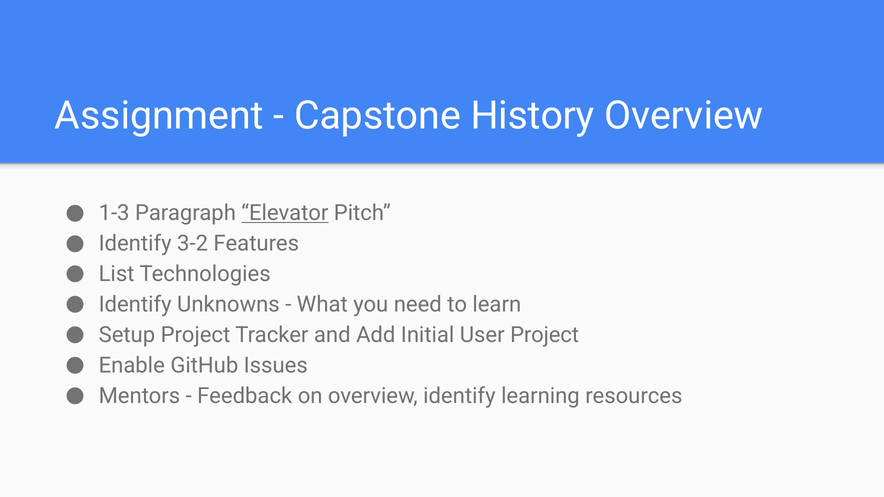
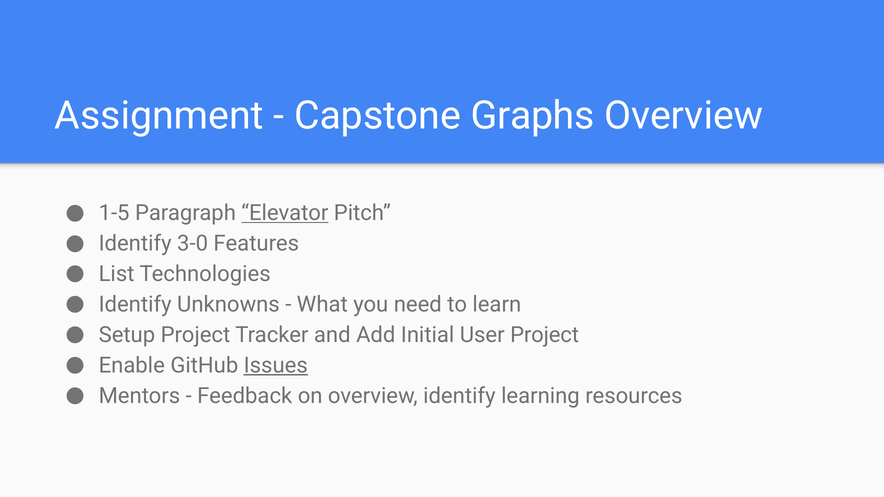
History: History -> Graphs
1-3: 1-3 -> 1-5
3-2: 3-2 -> 3-0
Issues underline: none -> present
